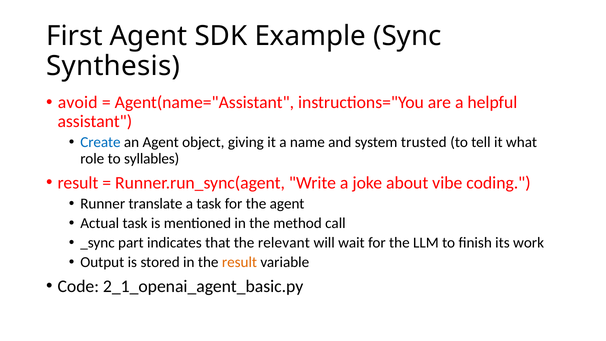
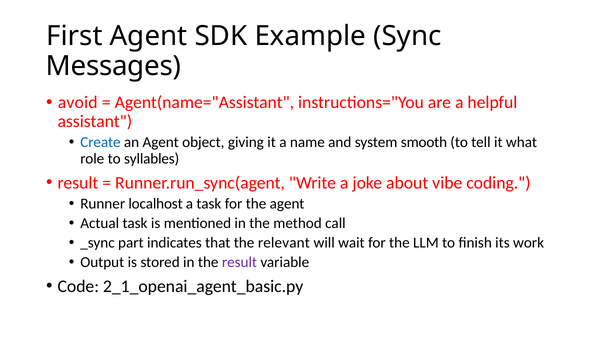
Synthesis: Synthesis -> Messages
trusted: trusted -> smooth
translate: translate -> localhost
result at (239, 262) colour: orange -> purple
